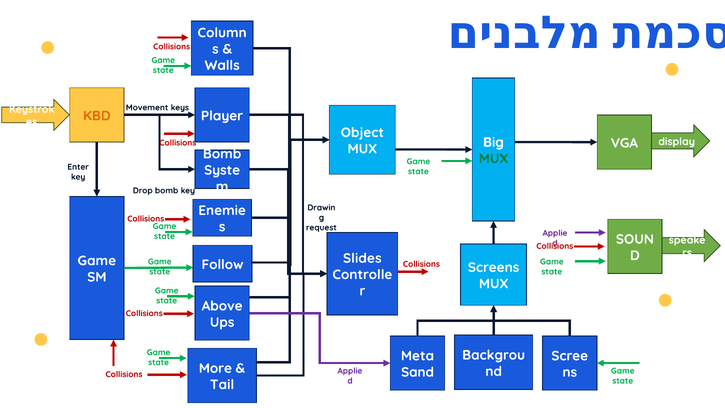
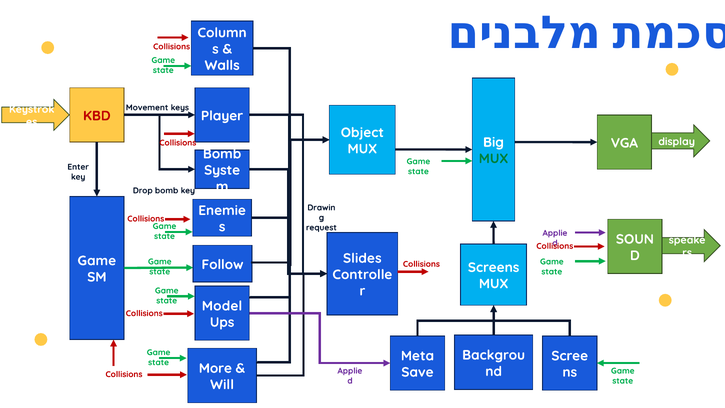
KBD colour: orange -> red
Above: Above -> Model
Sand: Sand -> Save
Tail: Tail -> Will
